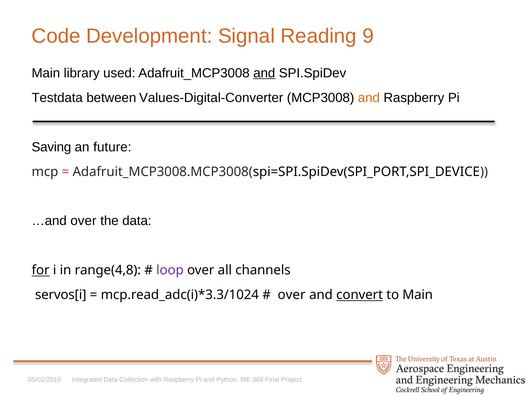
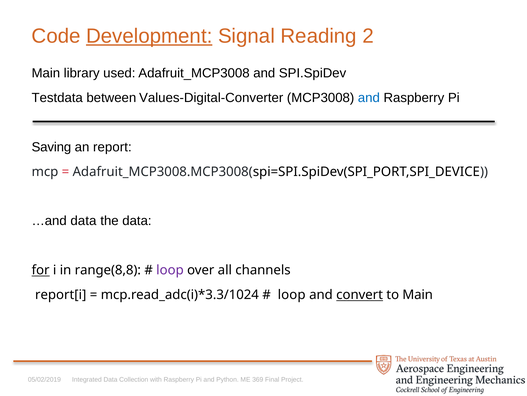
Development underline: none -> present
9: 9 -> 2
and at (264, 73) underline: present -> none
and at (369, 98) colour: orange -> blue
future: future -> report
…and over: over -> data
range(4,8: range(4,8 -> range(8,8
servos[i: servos[i -> report[i
over at (292, 294): over -> loop
